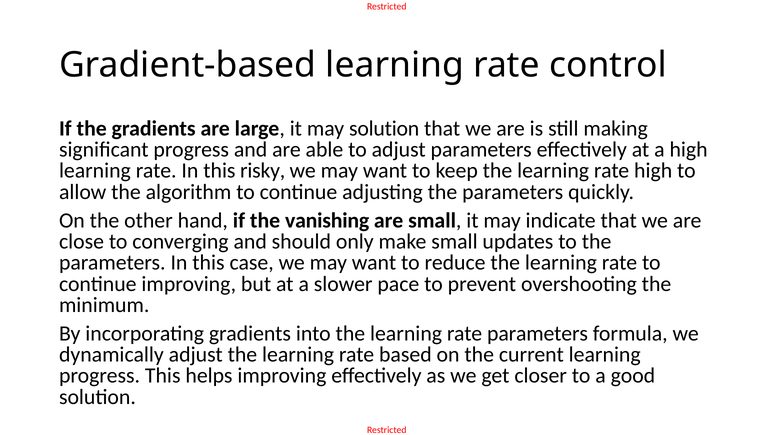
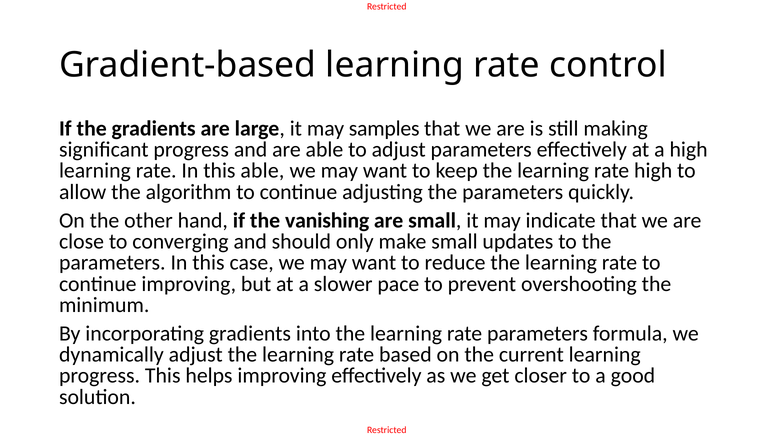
may solution: solution -> samples
this risky: risky -> able
